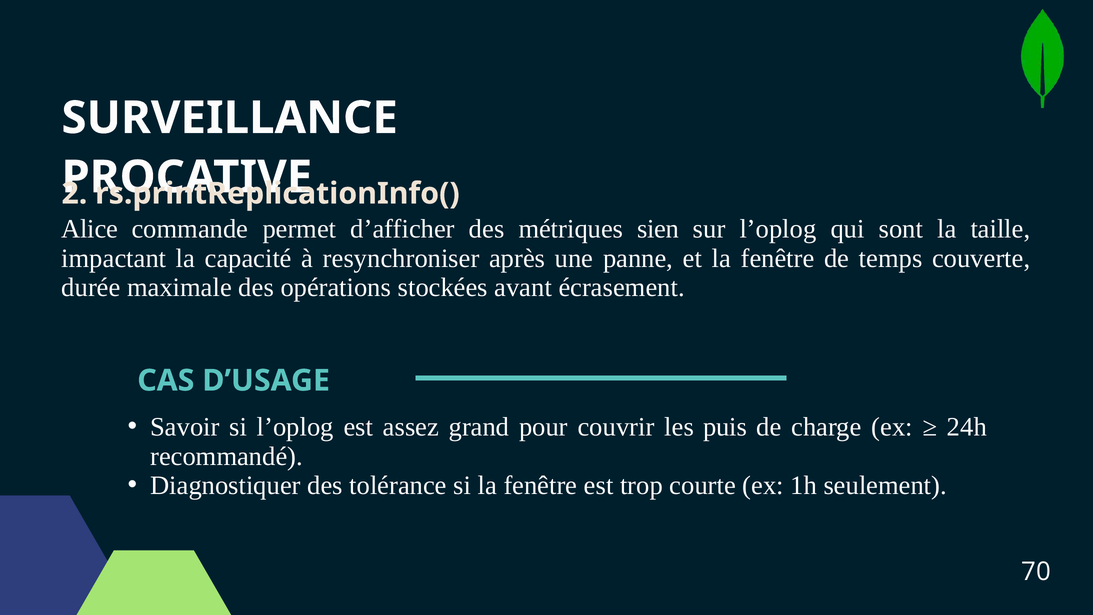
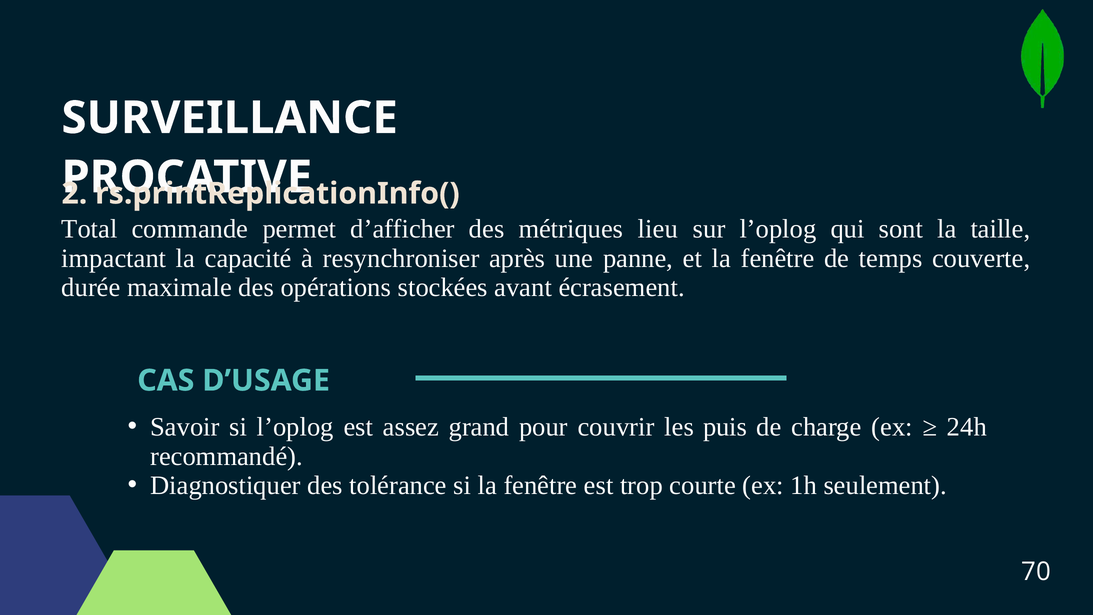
Alice: Alice -> Total
sien: sien -> lieu
